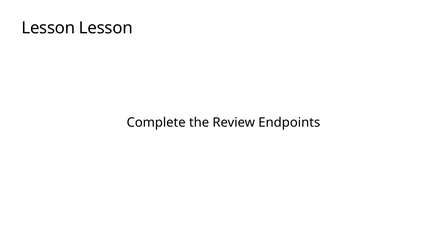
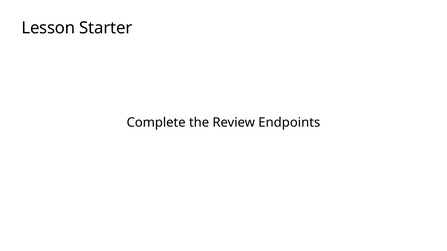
Lesson Lesson: Lesson -> Starter
